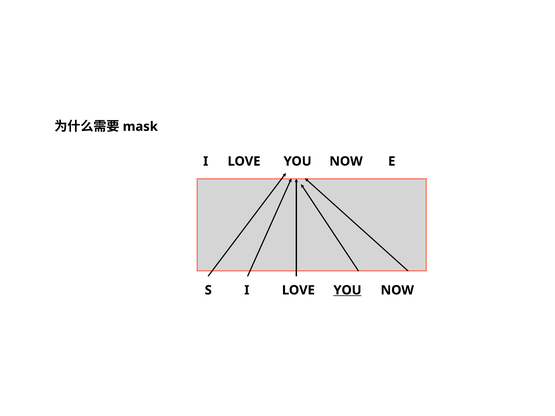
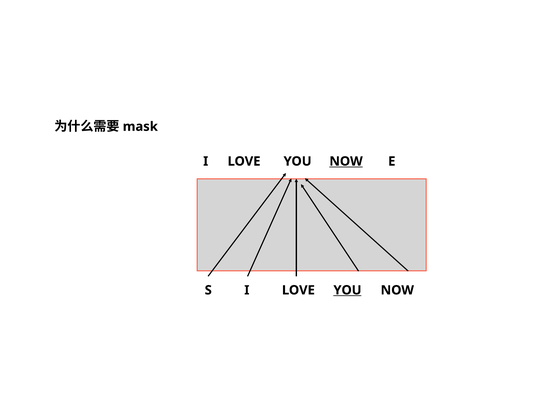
NOW at (346, 161) underline: none -> present
